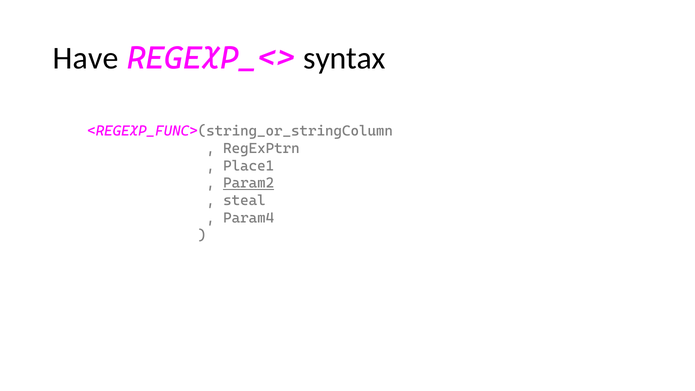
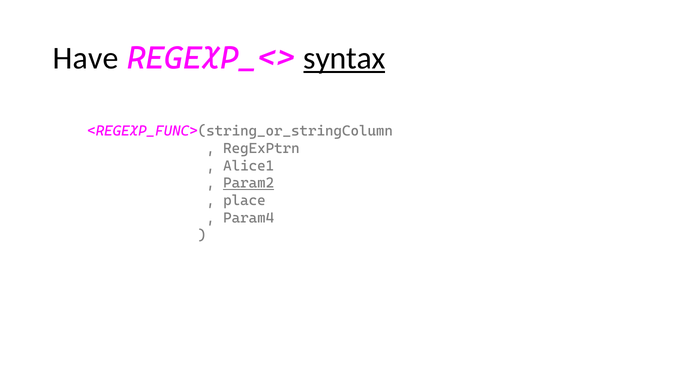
syntax underline: none -> present
Place1: Place1 -> Alice1
steal: steal -> place
